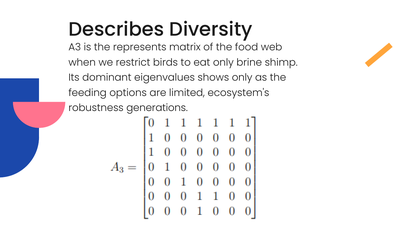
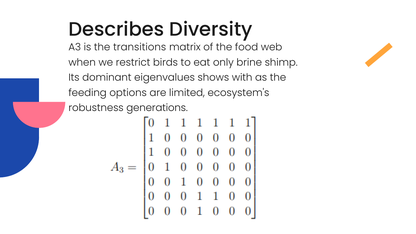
represents: represents -> transitions
shows only: only -> with
